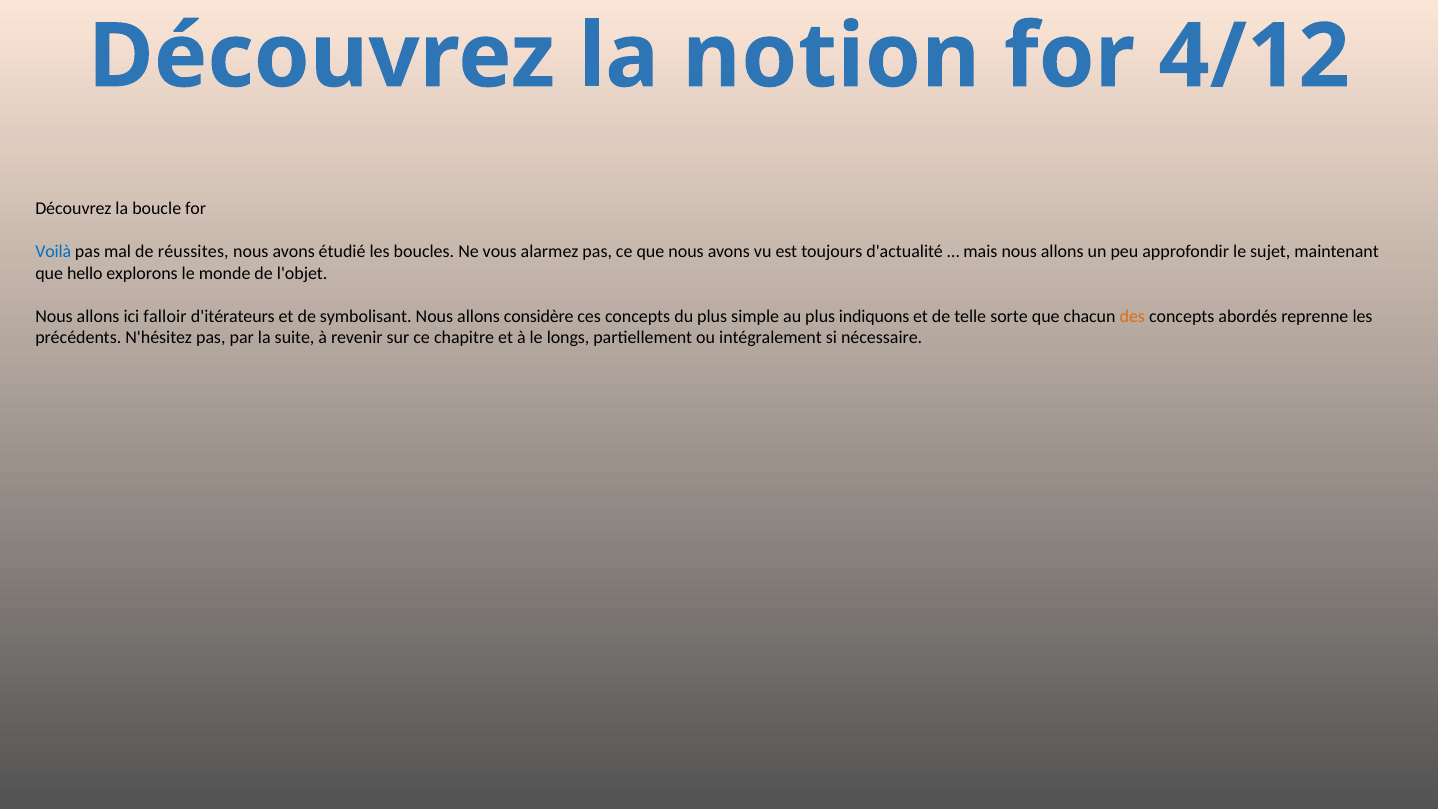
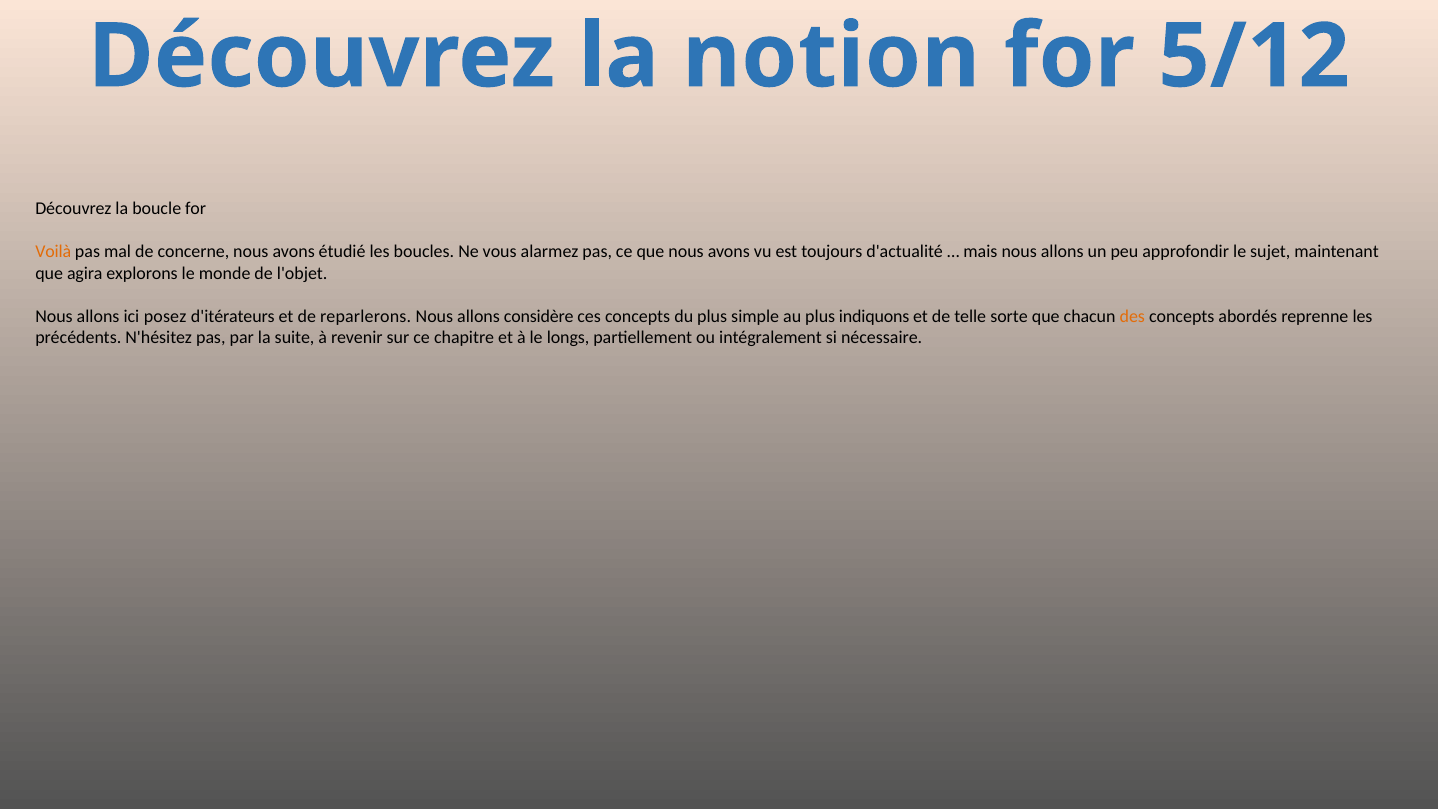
4/12: 4/12 -> 5/12
Voilà colour: blue -> orange
réussites: réussites -> concerne
hello: hello -> agira
falloir: falloir -> posez
symbolisant: symbolisant -> reparlerons
